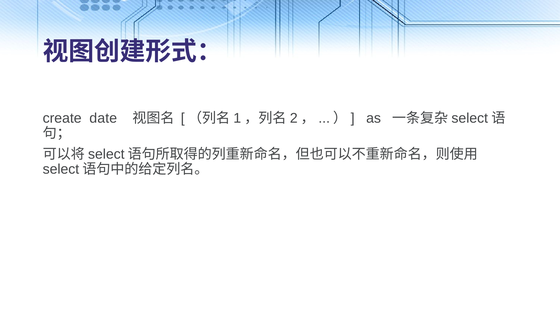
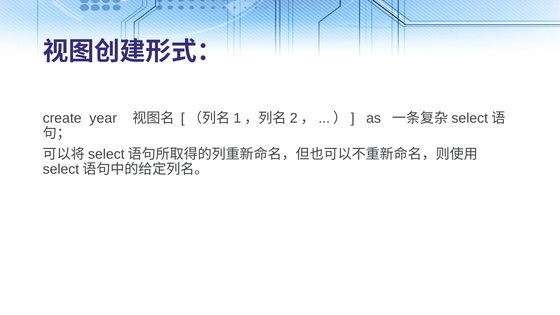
date: date -> year
